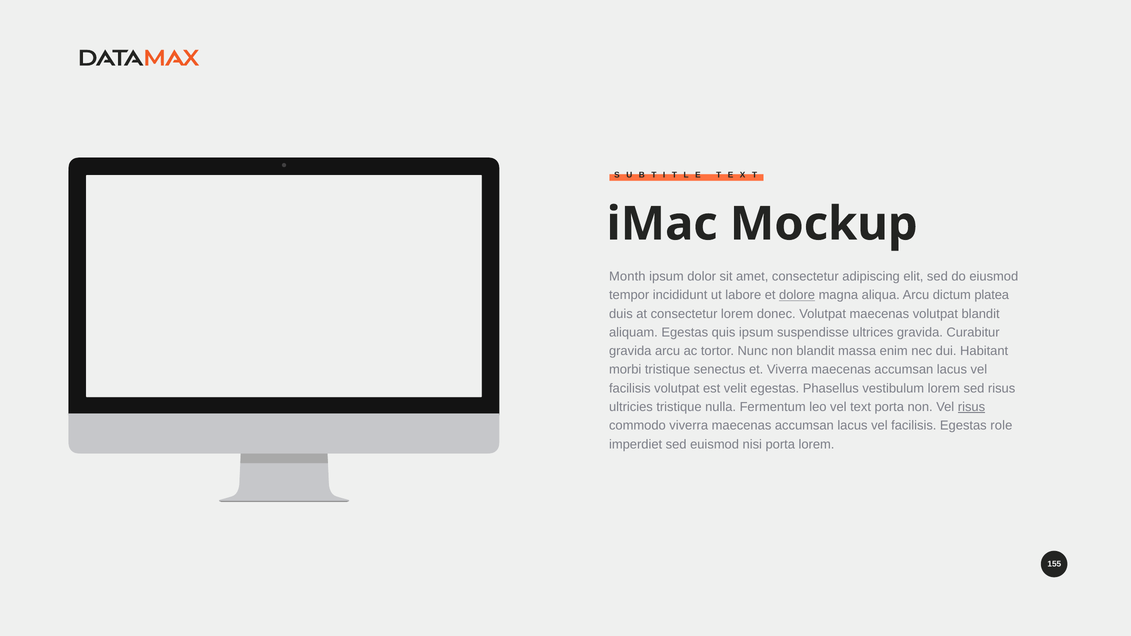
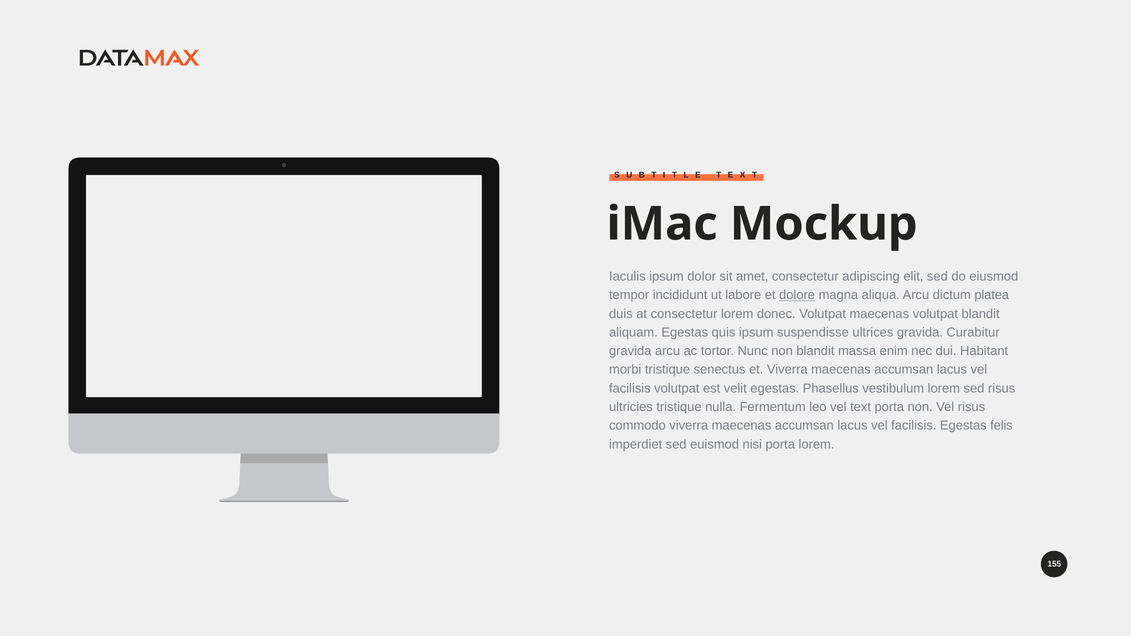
Month: Month -> Iaculis
risus at (971, 407) underline: present -> none
role: role -> felis
